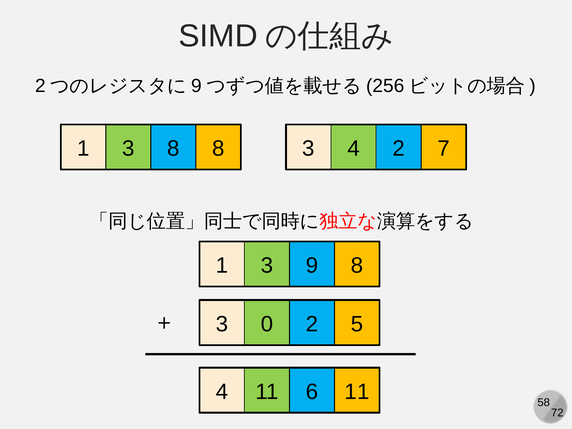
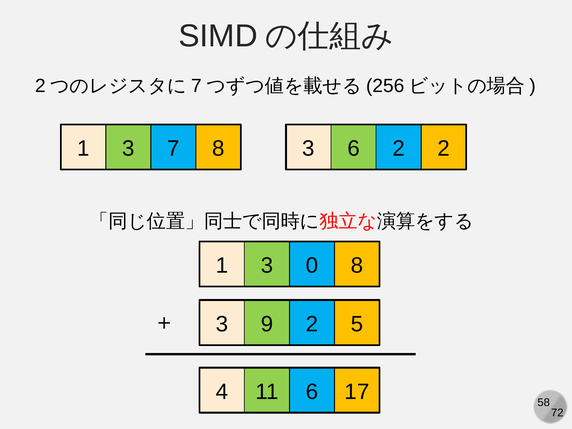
9 at (197, 86): 9 -> 7
3 8: 8 -> 7
3 4: 4 -> 6
2 7: 7 -> 2
3 9: 9 -> 0
0: 0 -> 9
6 11: 11 -> 17
